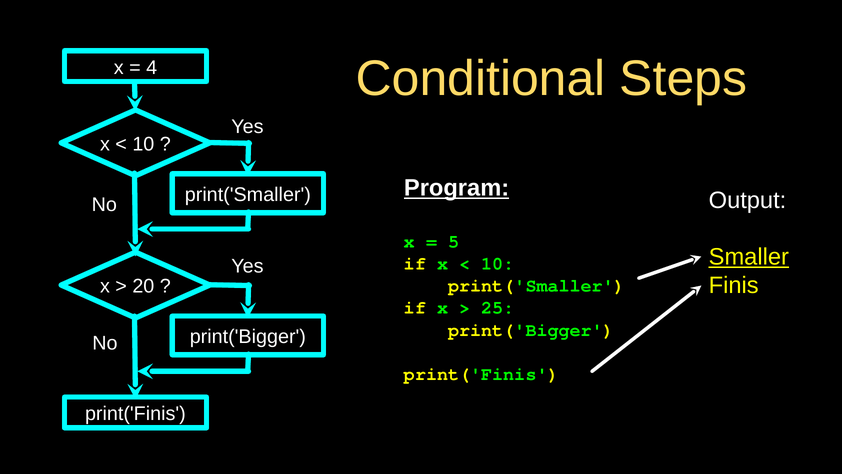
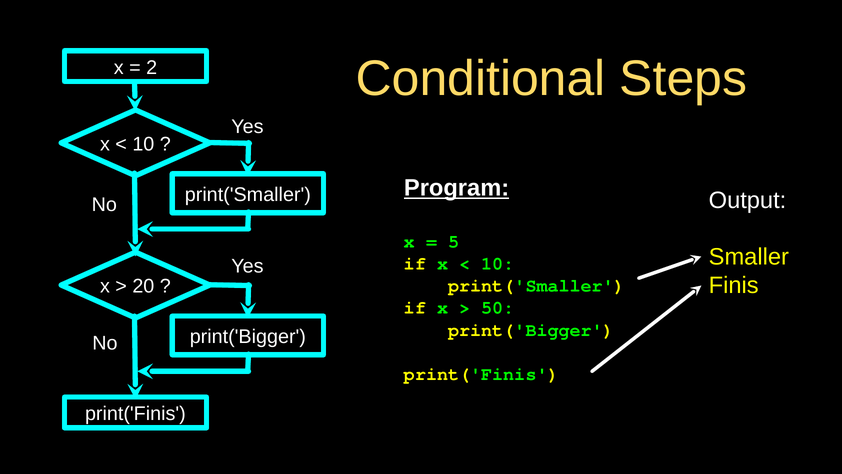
4: 4 -> 2
Smaller underline: present -> none
25: 25 -> 50
